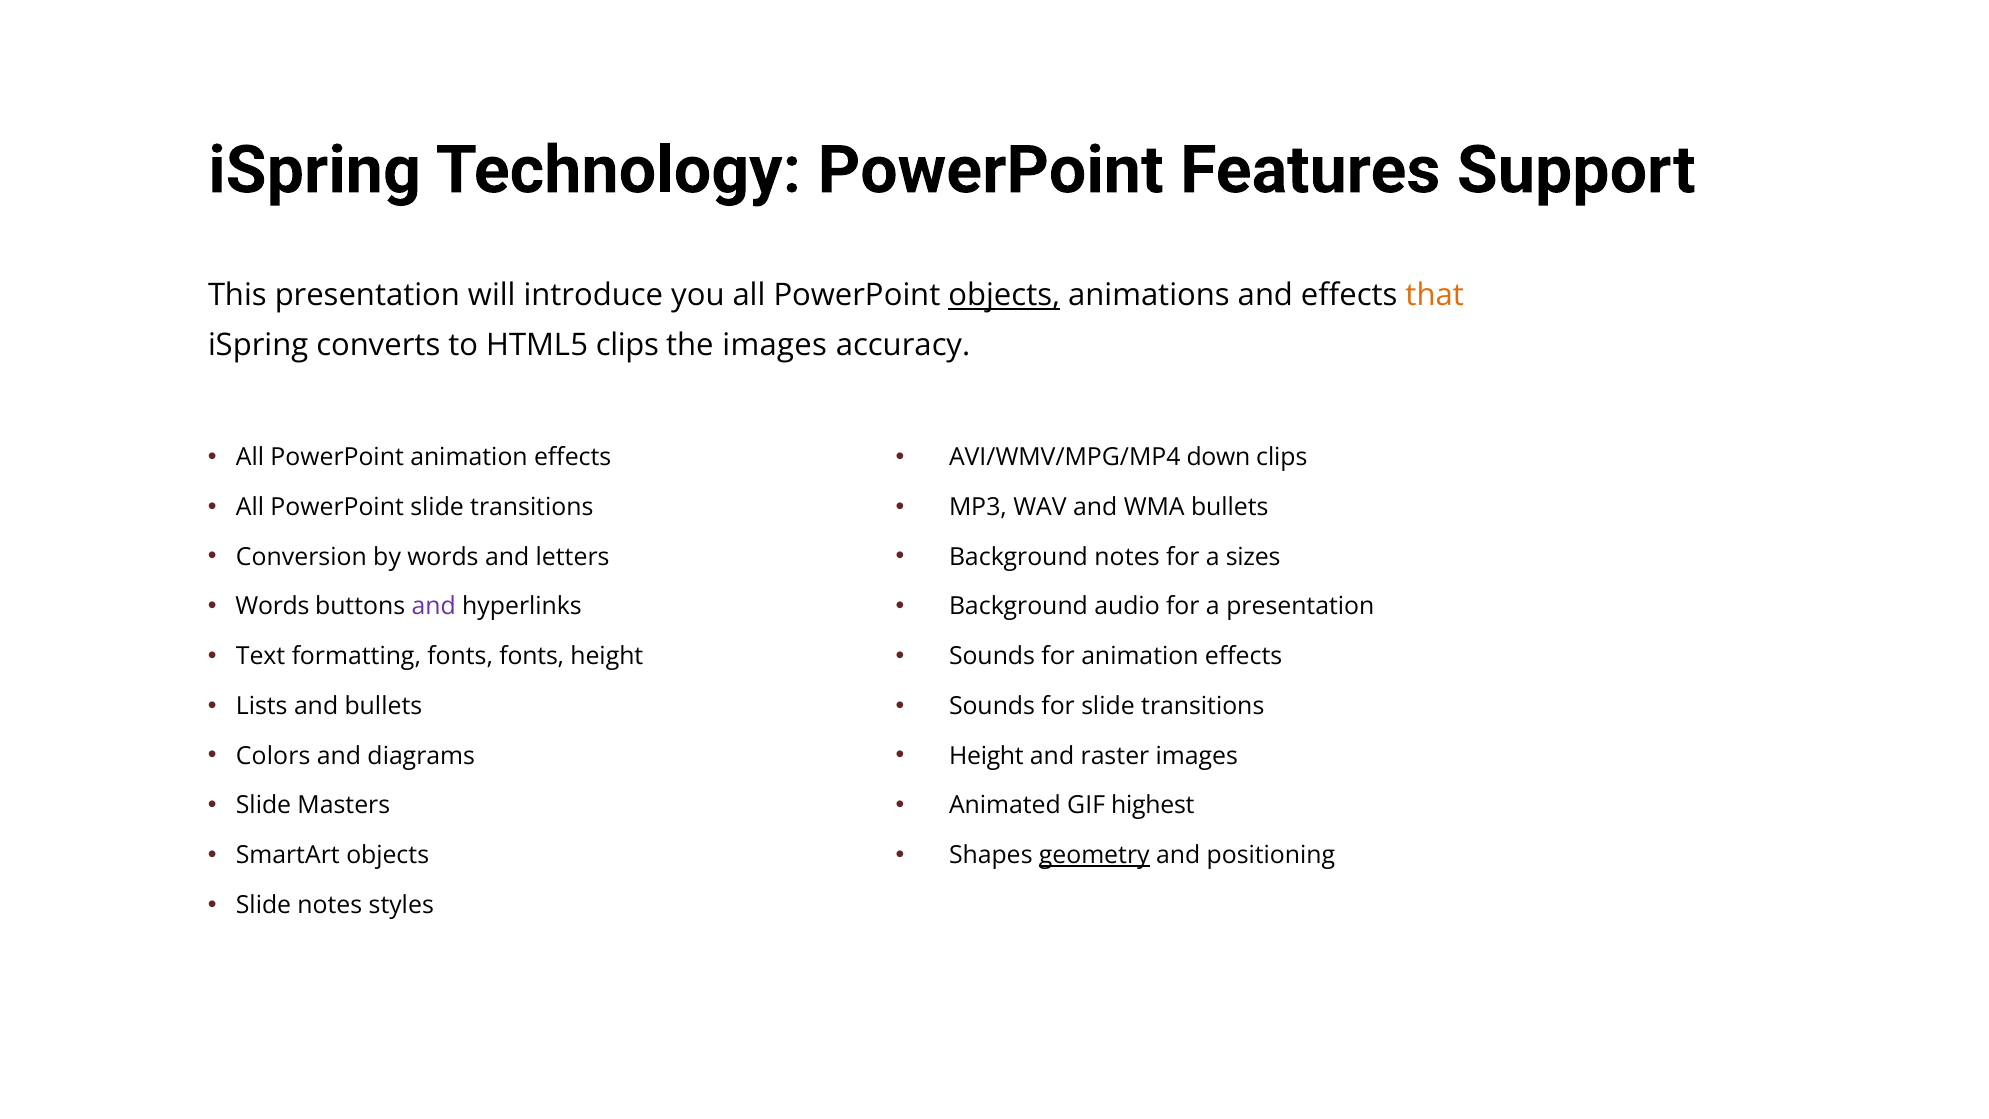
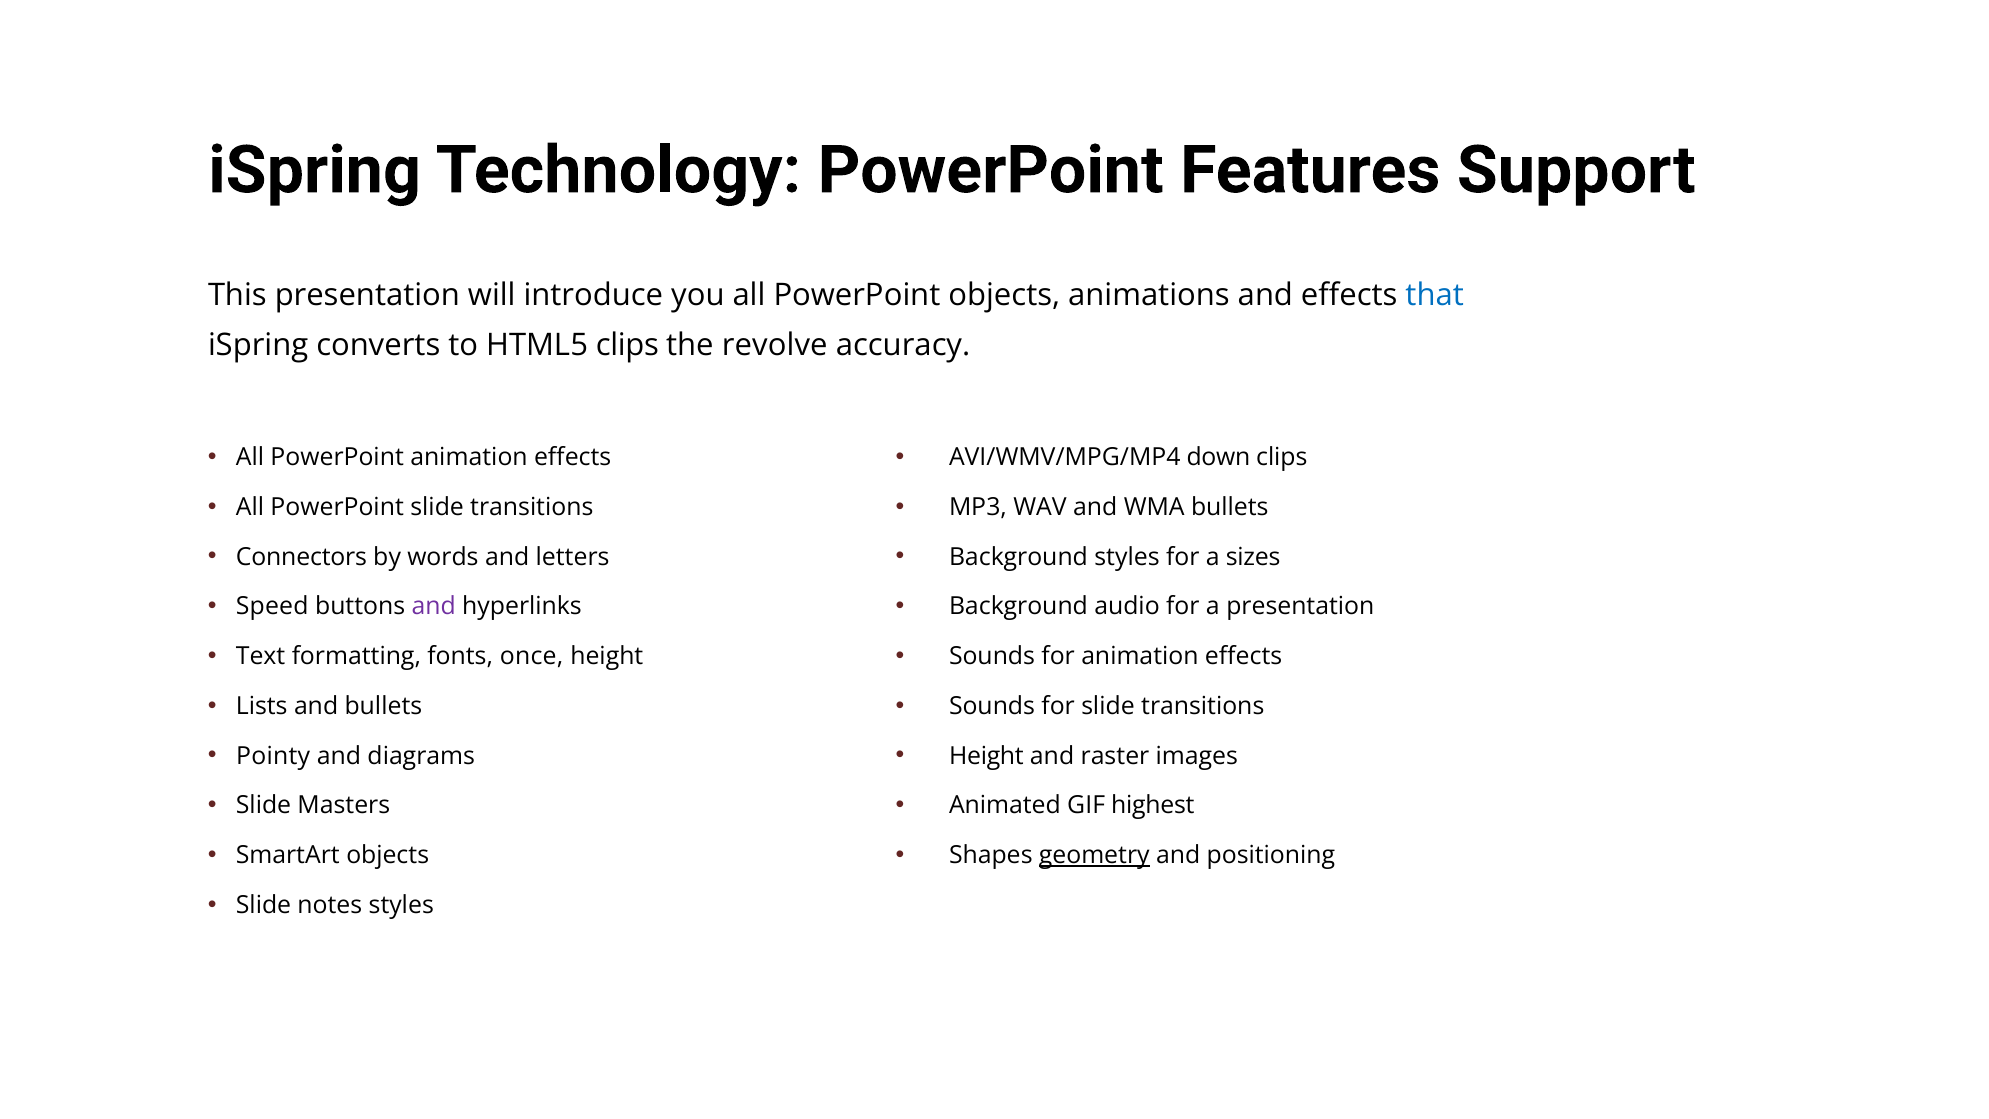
objects at (1004, 295) underline: present -> none
that colour: orange -> blue
the images: images -> revolve
Conversion: Conversion -> Connectors
Background notes: notes -> styles
Words at (272, 607): Words -> Speed
fonts fonts: fonts -> once
Colors: Colors -> Pointy
